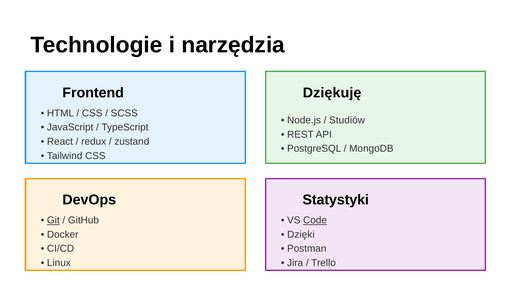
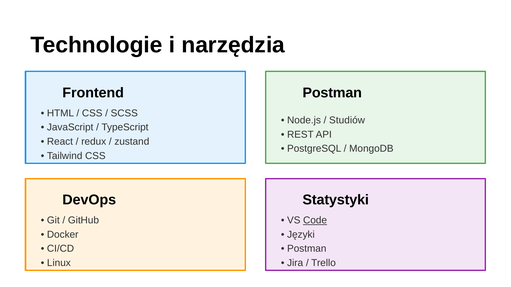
Dziękuję at (332, 93): Dziękuję -> Postman
Git underline: present -> none
Dzięki: Dzięki -> Języki
